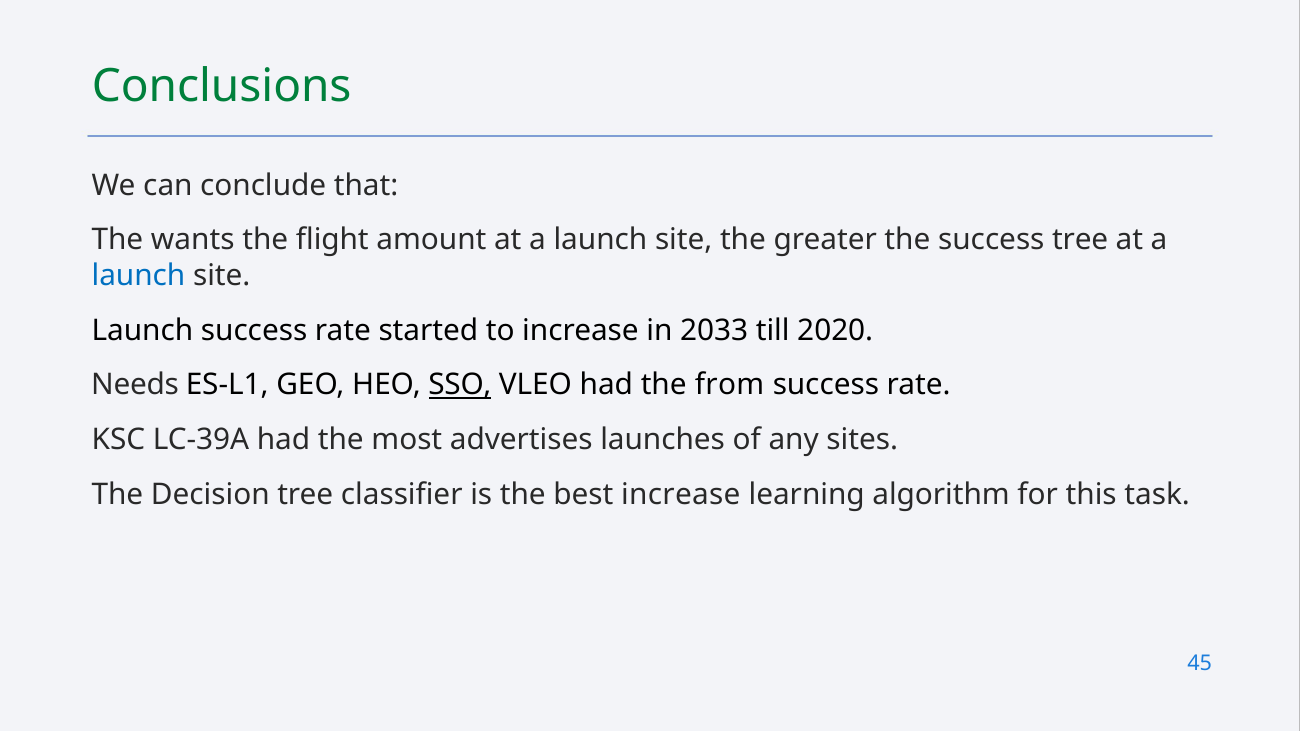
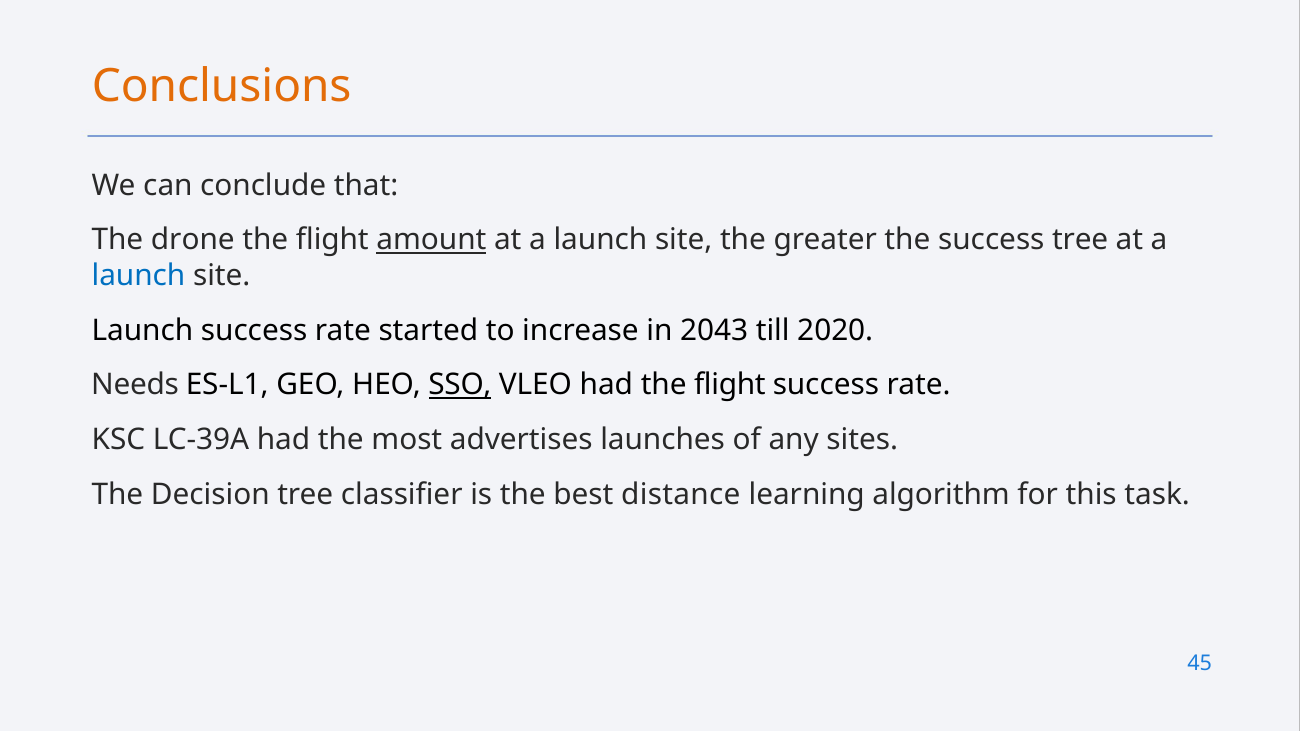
Conclusions colour: green -> orange
wants: wants -> drone
amount underline: none -> present
2033: 2033 -> 2043
had the from: from -> flight
best increase: increase -> distance
